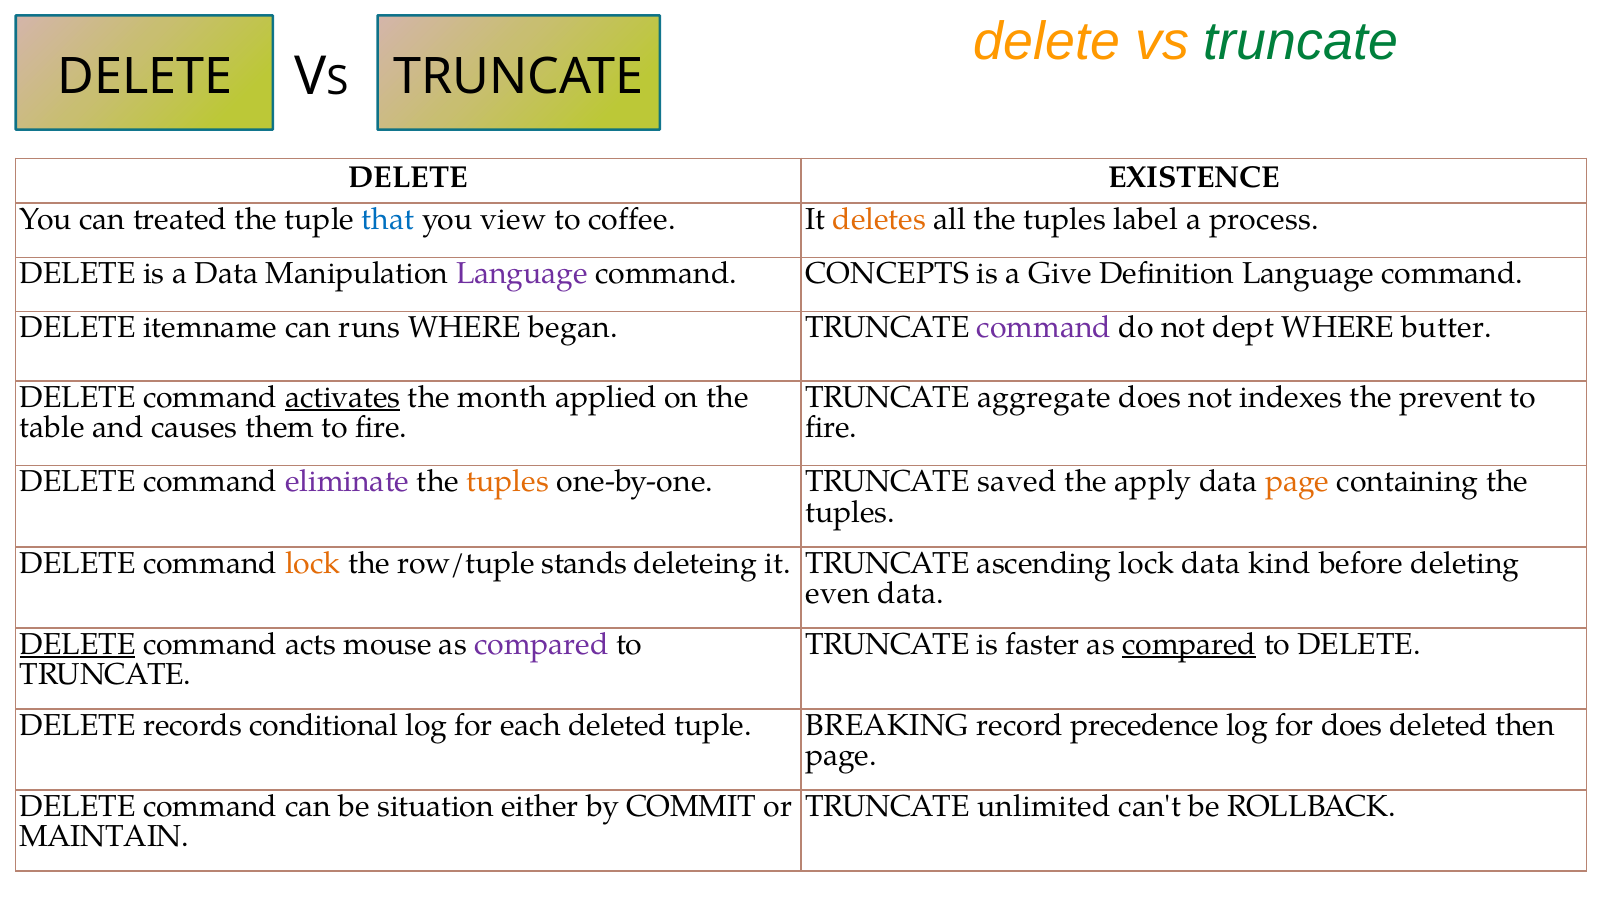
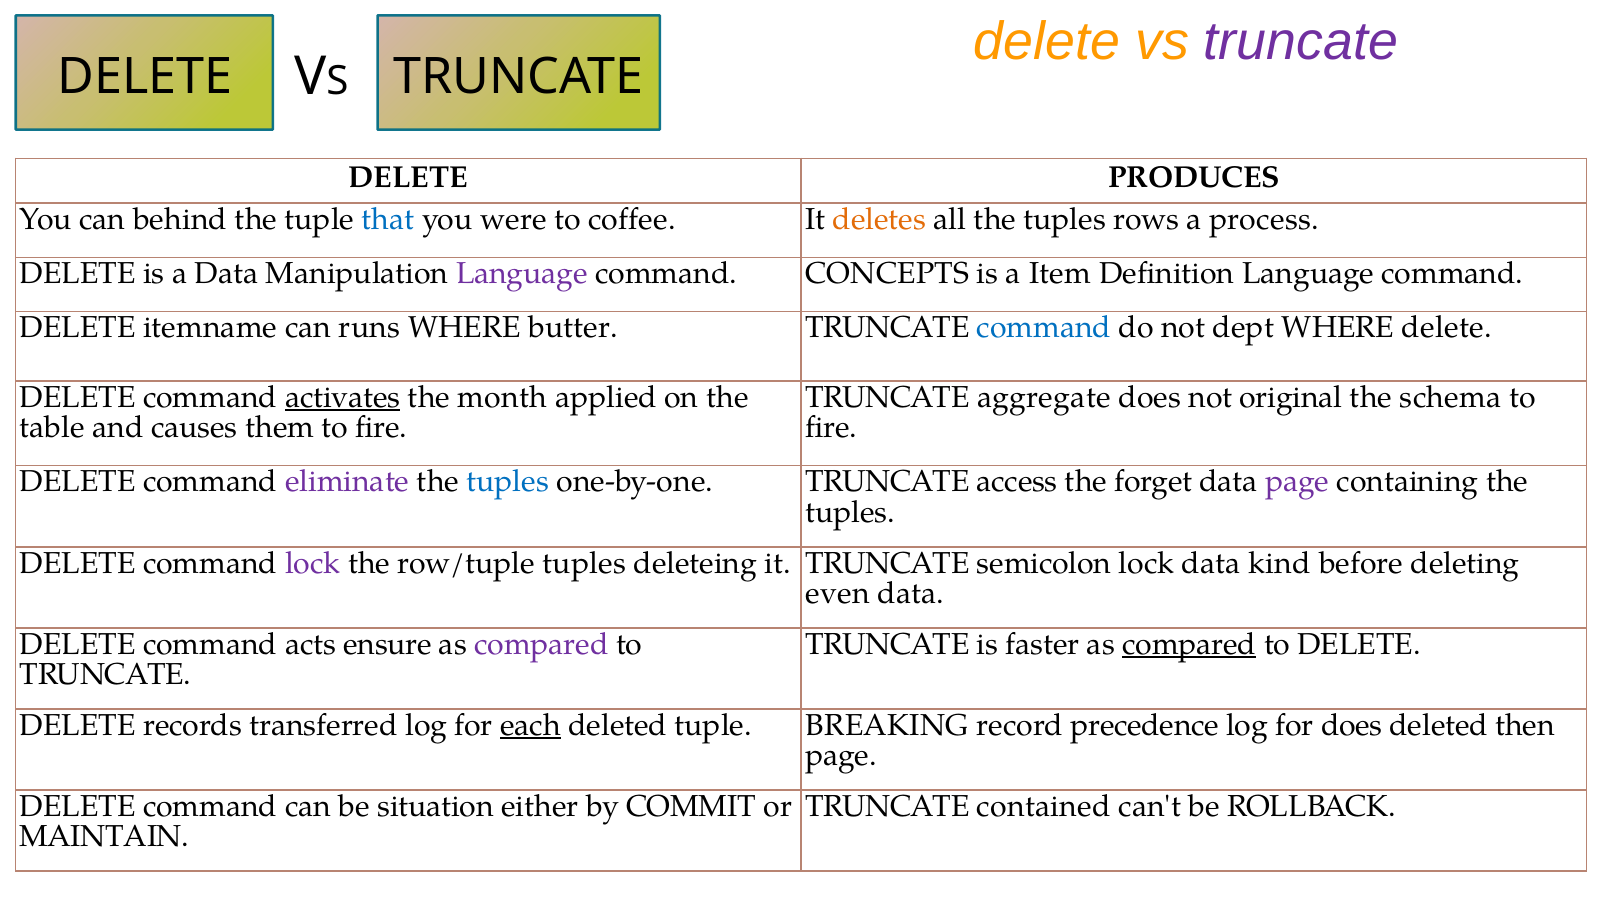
truncate at (1301, 42) colour: green -> purple
EXISTENCE: EXISTENCE -> PRODUCES
treated: treated -> behind
view: view -> were
label: label -> rows
Give: Give -> Item
began: began -> butter
command at (1044, 328) colour: purple -> blue
WHERE butter: butter -> delete
indexes: indexes -> original
prevent: prevent -> schema
tuples at (508, 482) colour: orange -> blue
saved: saved -> access
apply: apply -> forget
page at (1297, 482) colour: orange -> purple
lock at (313, 563) colour: orange -> purple
row/tuple stands: stands -> tuples
ascending: ascending -> semicolon
DELETE at (78, 644) underline: present -> none
mouse: mouse -> ensure
conditional: conditional -> transferred
each underline: none -> present
unlimited: unlimited -> contained
